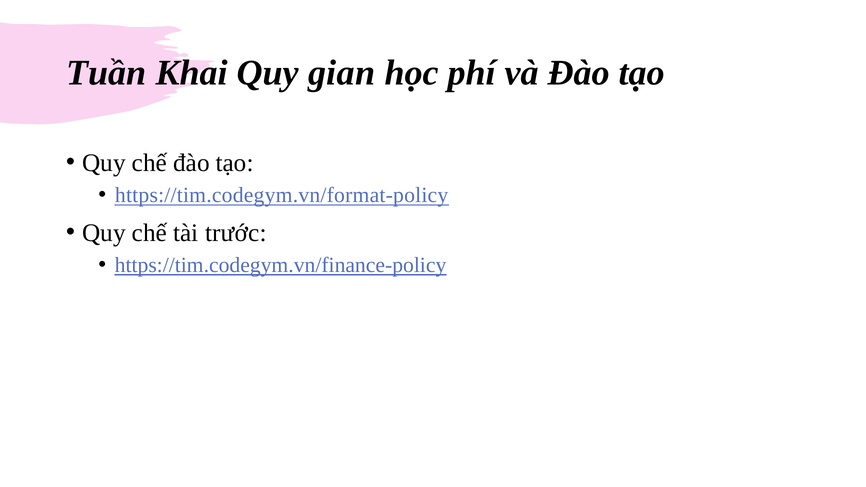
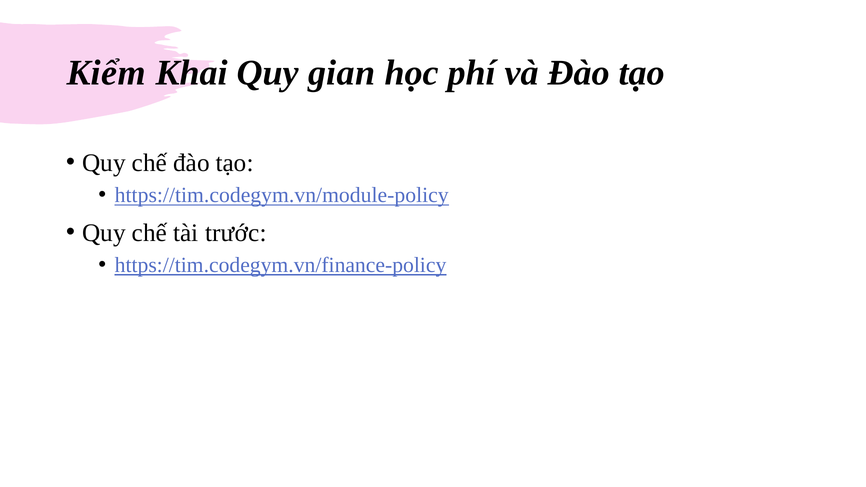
Tuần: Tuần -> Kiểm
https://tim.codegym.vn/format-policy: https://tim.codegym.vn/format-policy -> https://tim.codegym.vn/module-policy
